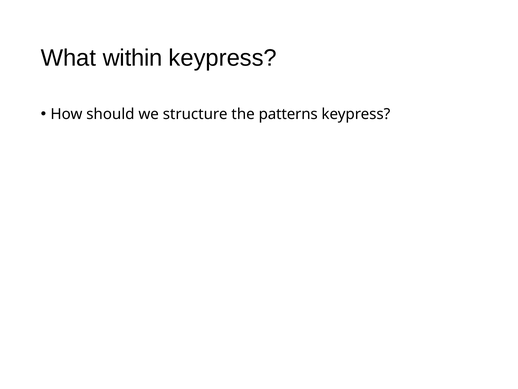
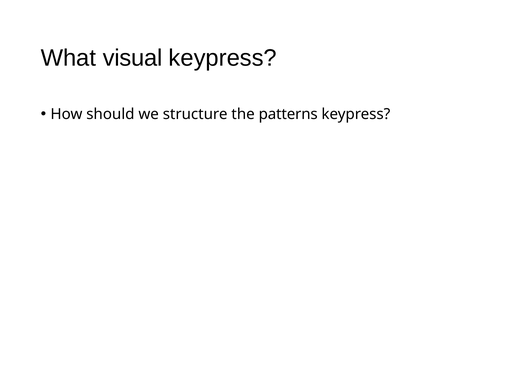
within: within -> visual
